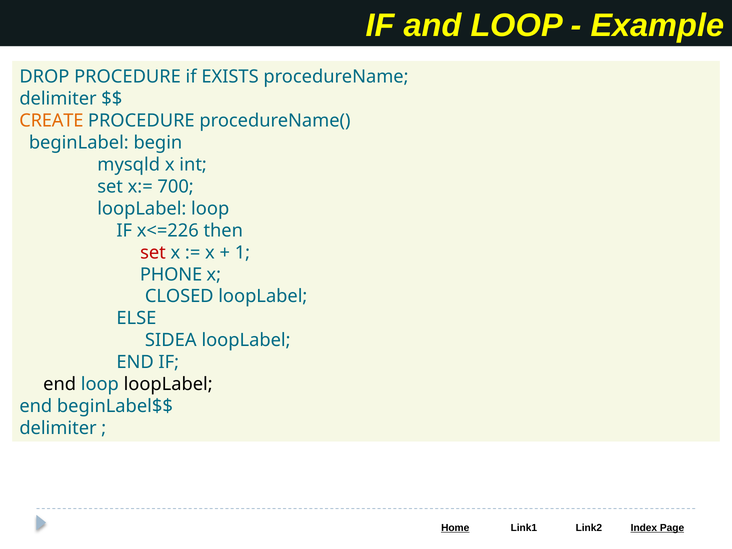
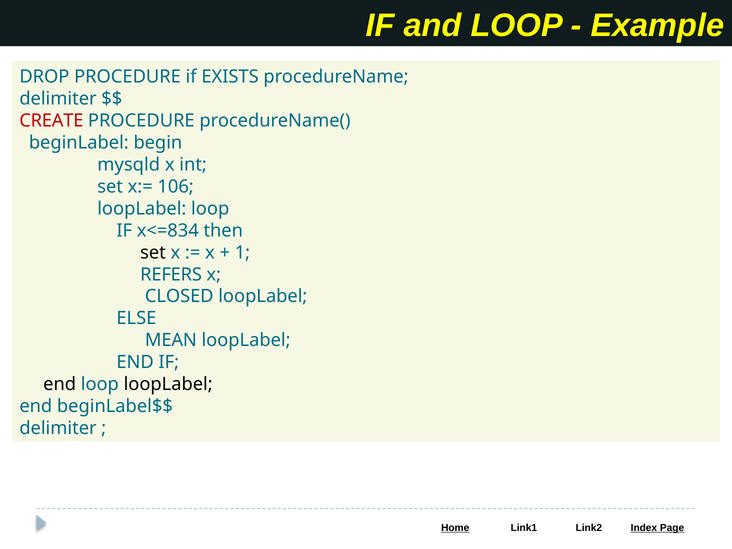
CREATE colour: orange -> red
700: 700 -> 106
x<=226: x<=226 -> x<=834
set at (153, 253) colour: red -> black
PHONE: PHONE -> REFERS
SIDEA: SIDEA -> MEAN
